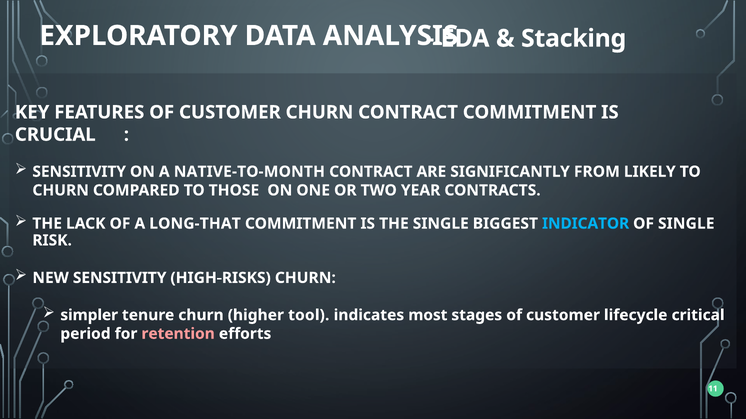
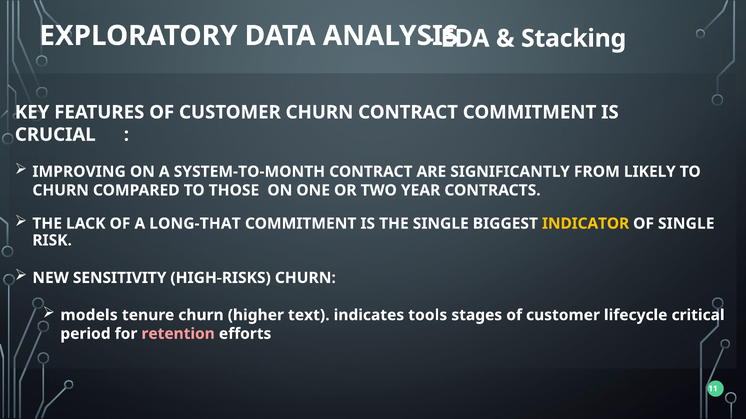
SENSITIVITY at (79, 172): SENSITIVITY -> IMPROVING
NATIVE-TO-MONTH: NATIVE-TO-MONTH -> SYSTEM-TO-MONTH
INDICATOR colour: light blue -> yellow
simpler: simpler -> models
tool: tool -> text
most: most -> tools
